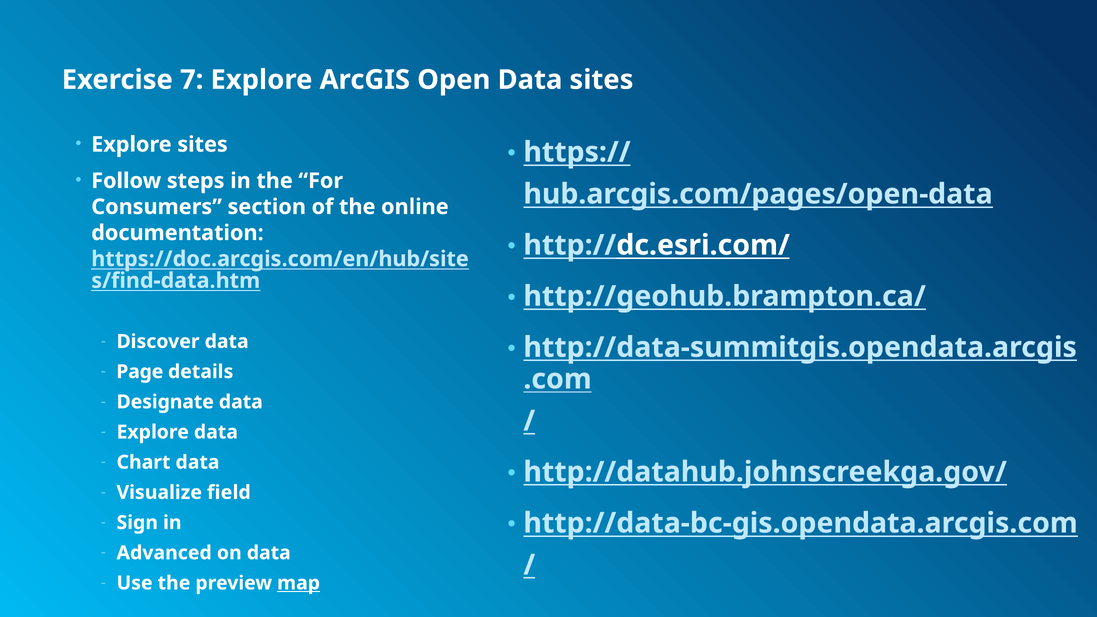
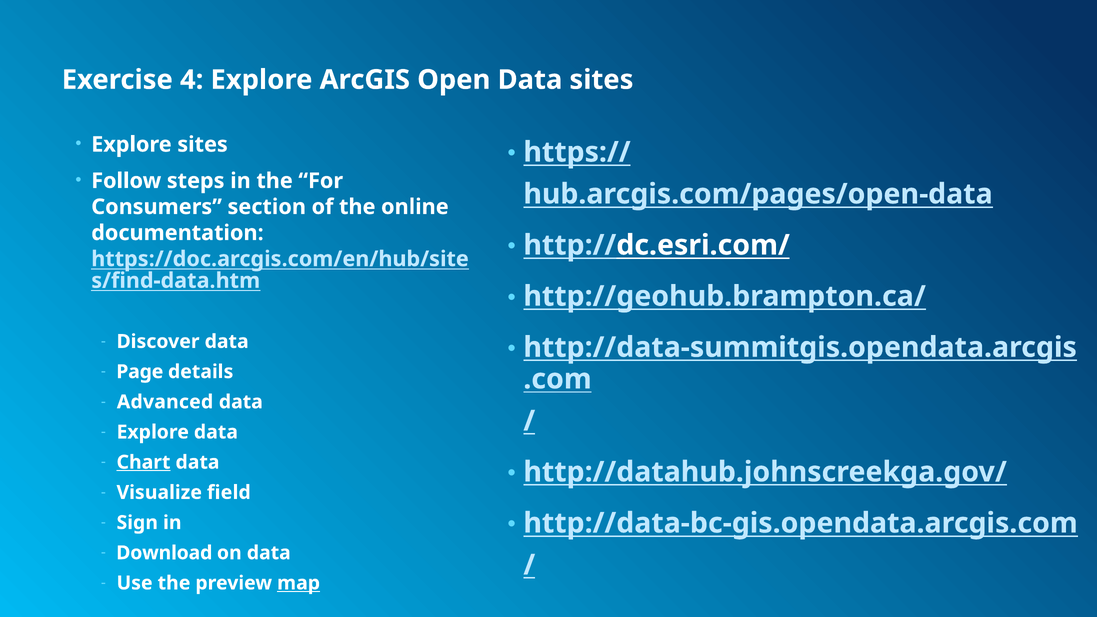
7: 7 -> 4
Designate: Designate -> Advanced
Chart underline: none -> present
Advanced: Advanced -> Download
